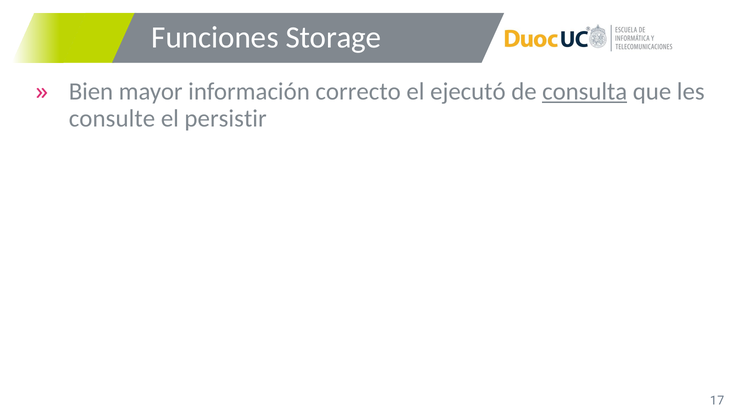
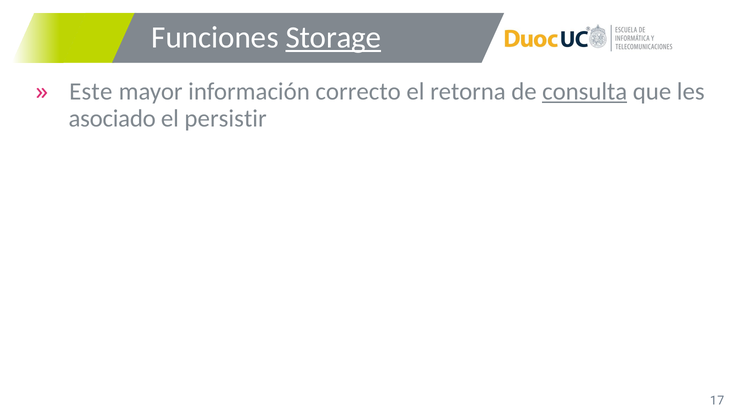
Storage underline: none -> present
Bien: Bien -> Este
ejecutó: ejecutó -> retorna
consulte: consulte -> asociado
